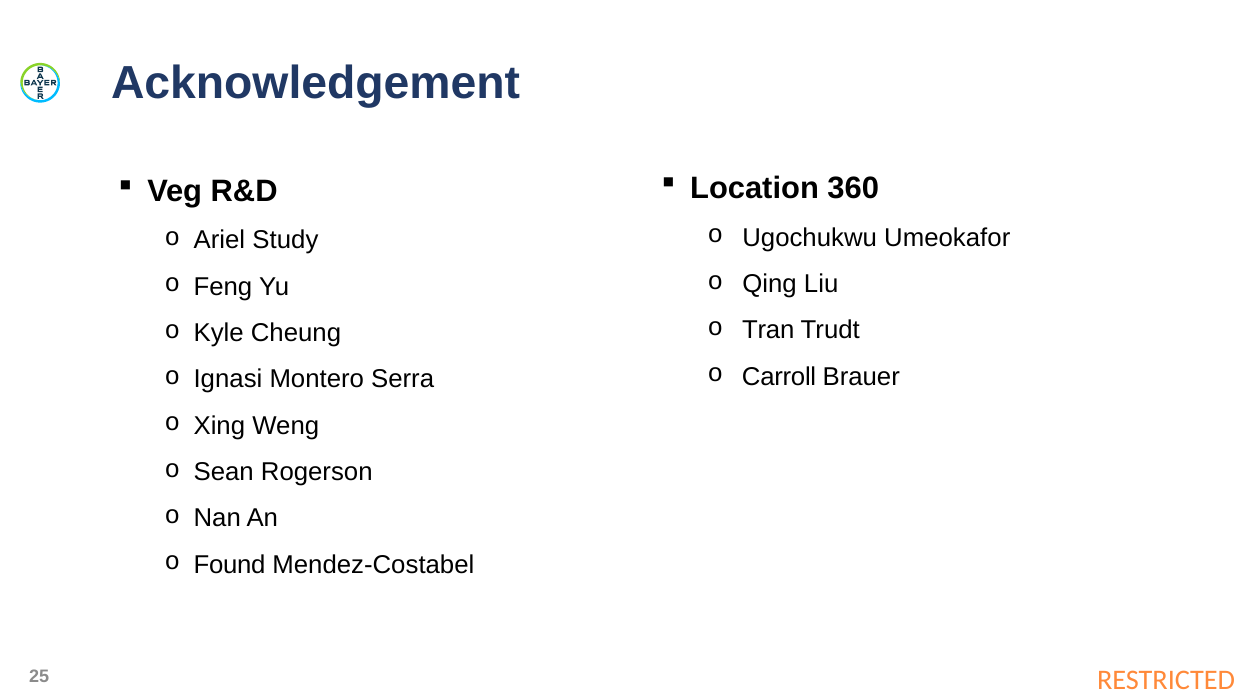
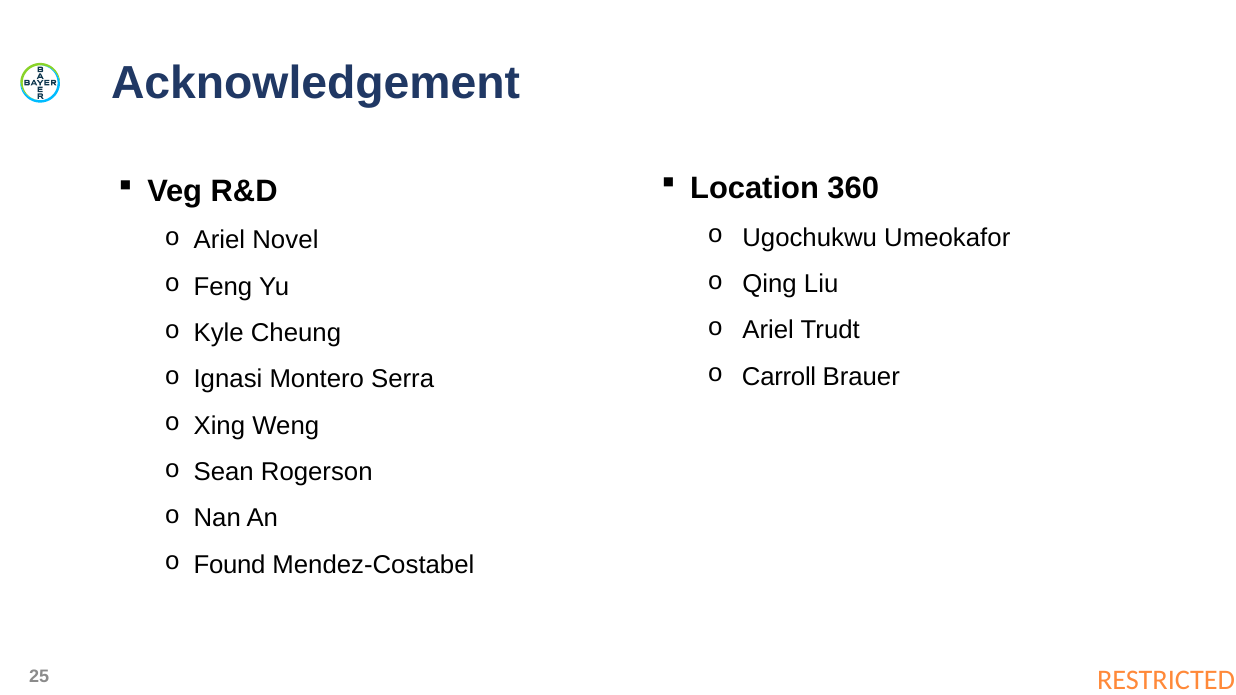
Study: Study -> Novel
Tran at (768, 331): Tran -> Ariel
